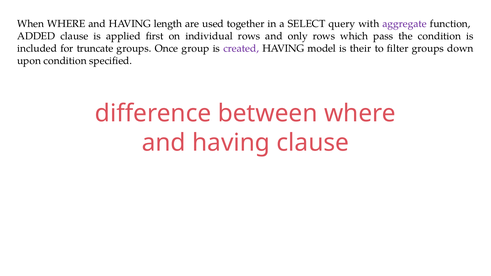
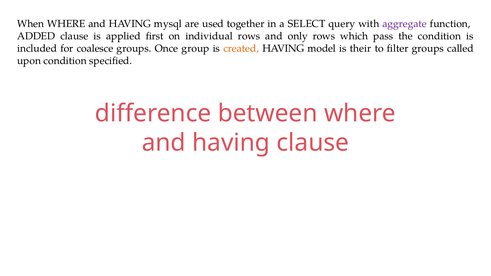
length: length -> mysql
truncate: truncate -> coalesce
created colour: purple -> orange
down: down -> called
